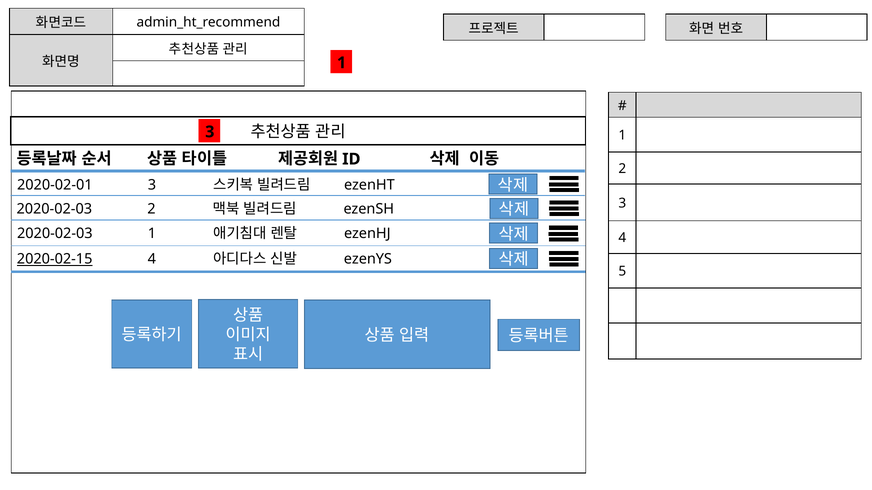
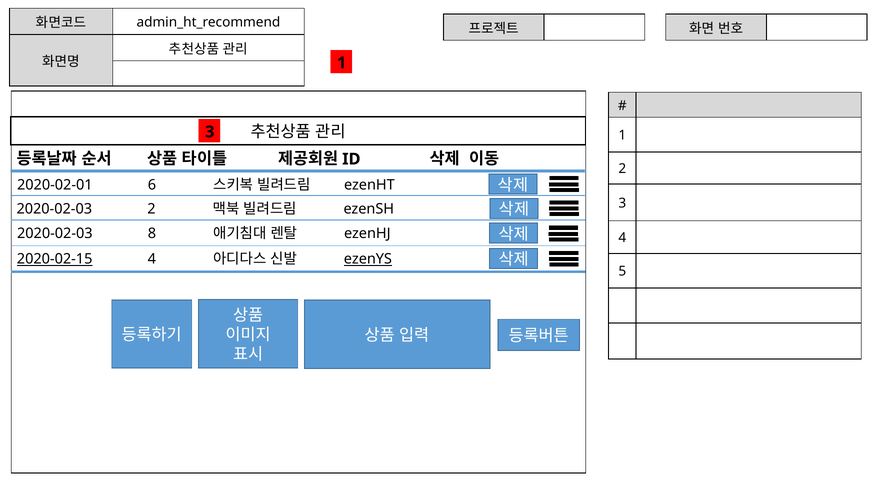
2020-02-01 3: 3 -> 6
2020-02-03 1: 1 -> 8
ezenYS underline: none -> present
